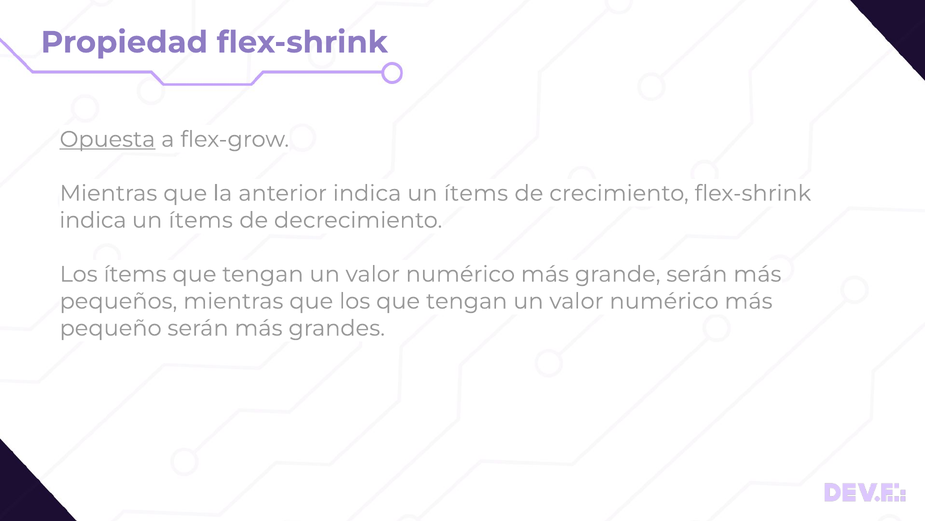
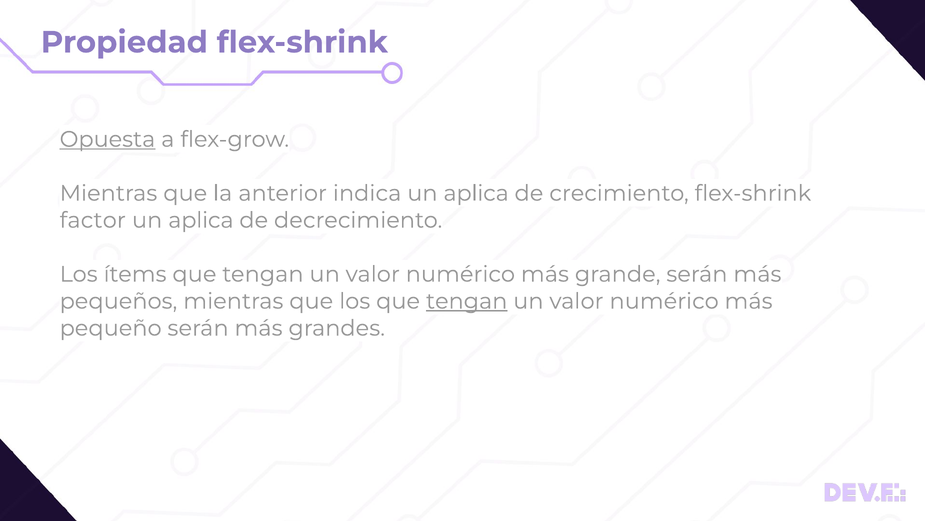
ítems at (476, 193): ítems -> aplica
indica at (93, 220): indica -> factor
ítems at (201, 220): ítems -> aplica
tengan at (467, 301) underline: none -> present
